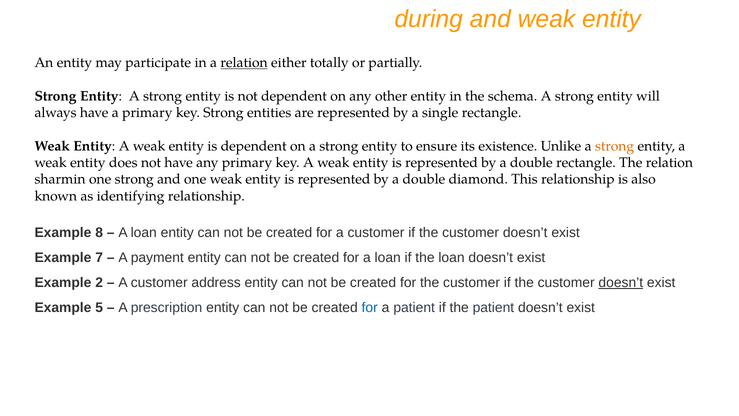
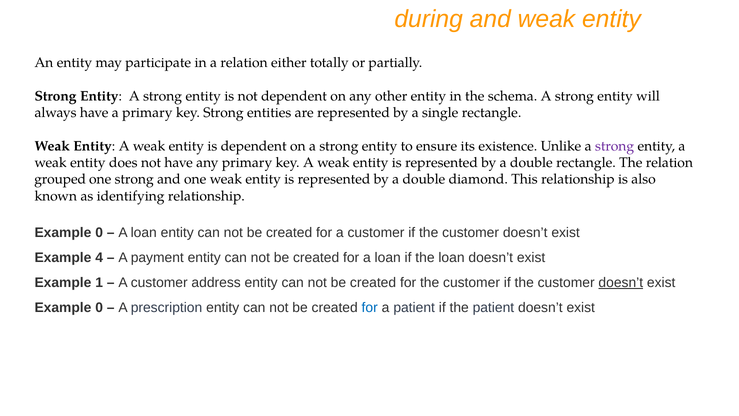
relation at (244, 63) underline: present -> none
strong at (615, 146) colour: orange -> purple
sharmin: sharmin -> grouped
8 at (99, 233): 8 -> 0
7: 7 -> 4
2: 2 -> 1
5 at (99, 307): 5 -> 0
